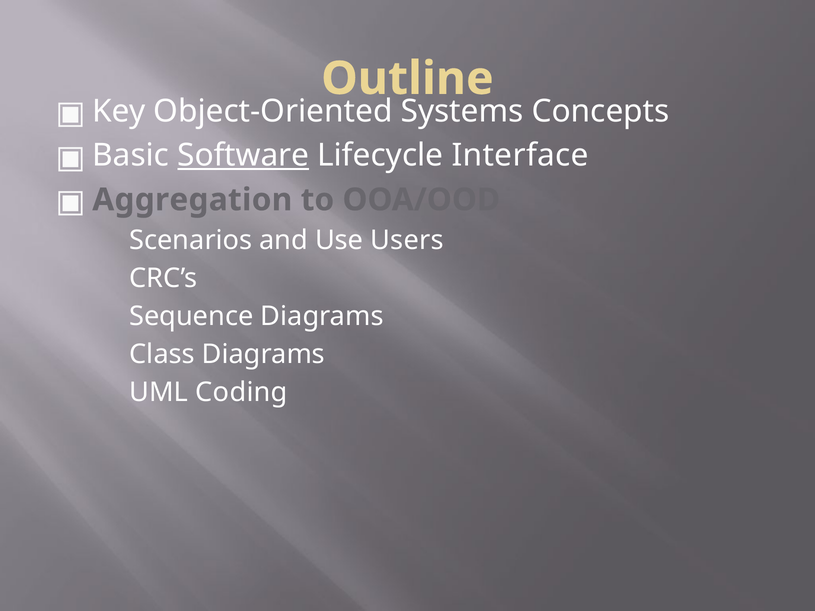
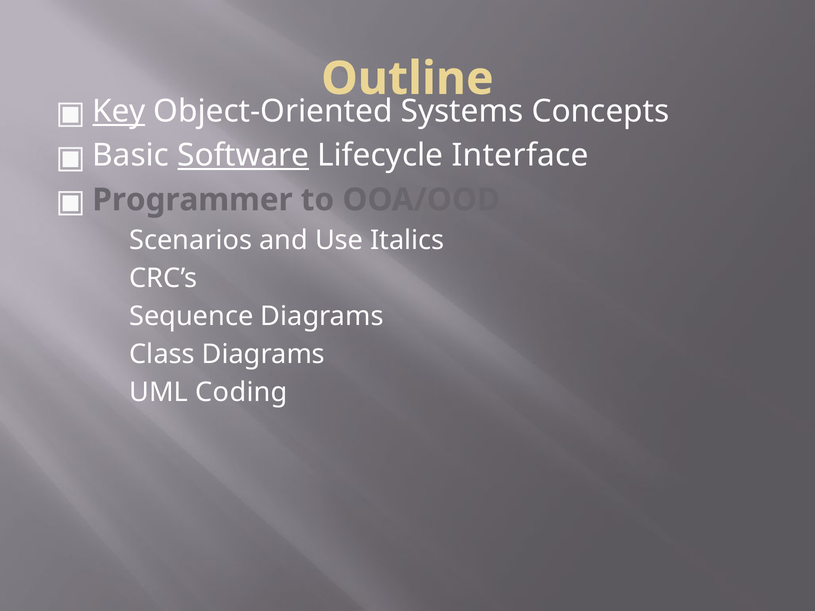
Key underline: none -> present
Aggregation: Aggregation -> Programmer
Users: Users -> Italics
